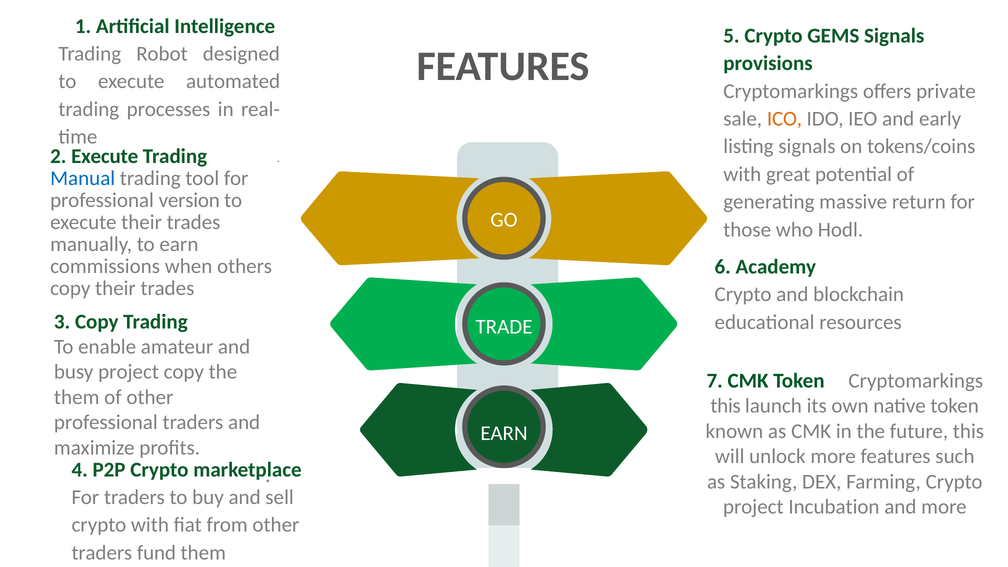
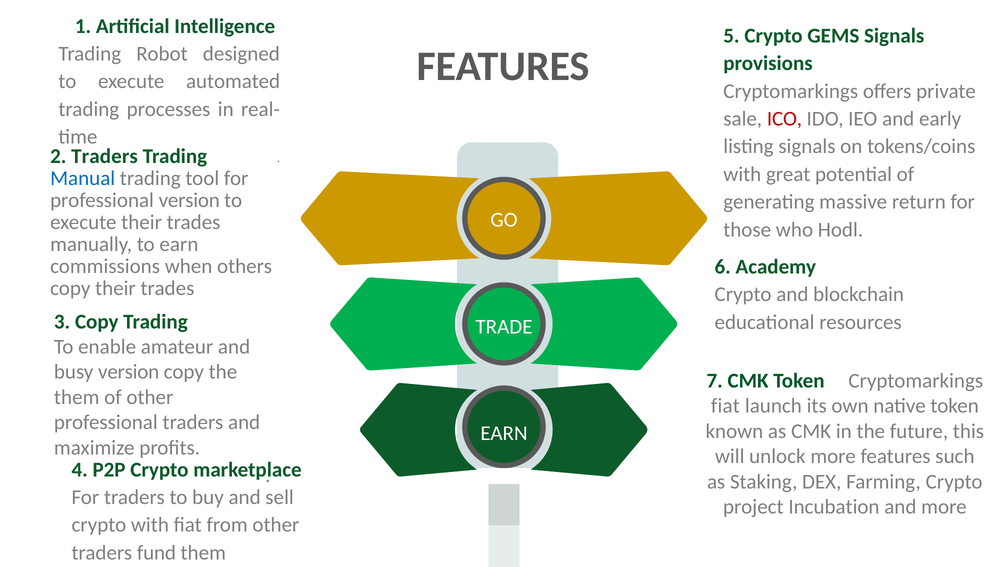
ICO colour: orange -> red
2 Execute: Execute -> Traders
busy project: project -> version
this at (726, 406): this -> fiat
